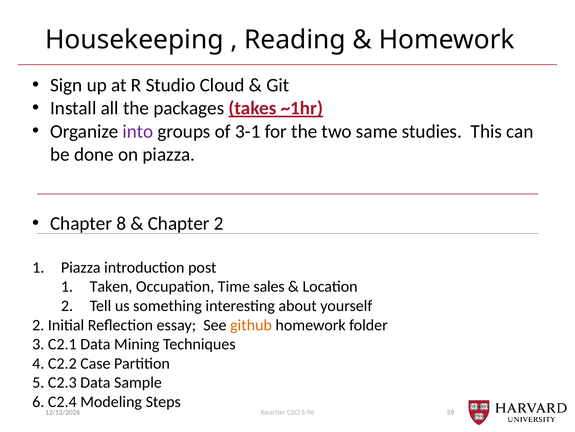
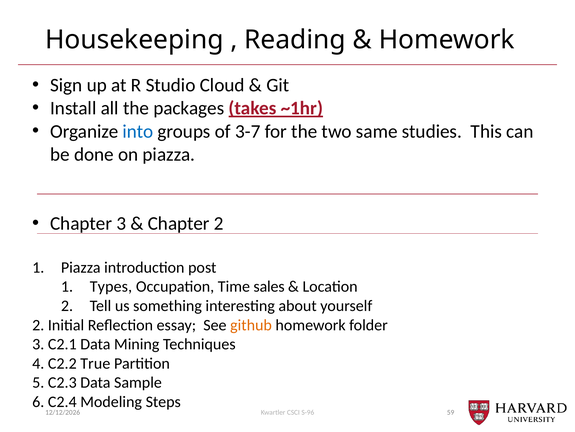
into colour: purple -> blue
3-1: 3-1 -> 3-7
Chapter 8: 8 -> 3
Taken: Taken -> Types
Case: Case -> True
